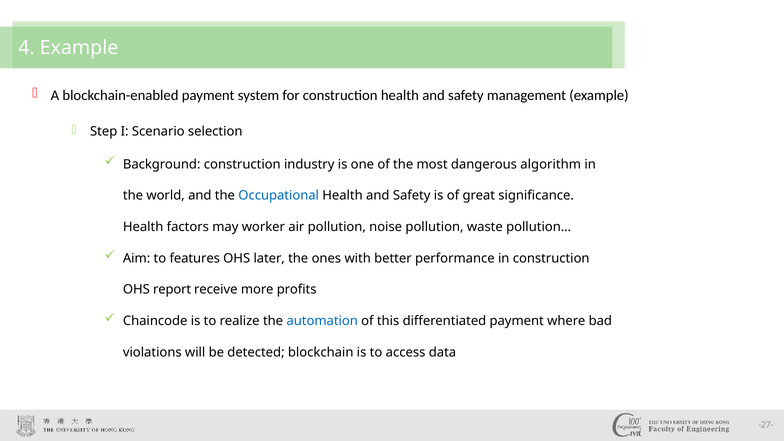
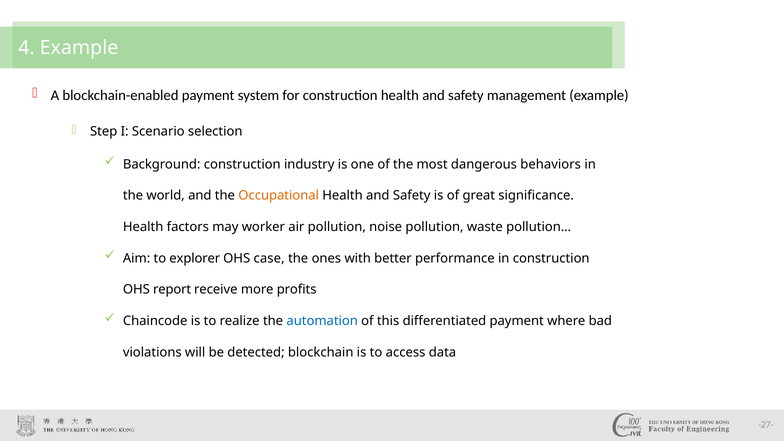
algorithm: algorithm -> behaviors
Occupational colour: blue -> orange
features: features -> explorer
later: later -> case
